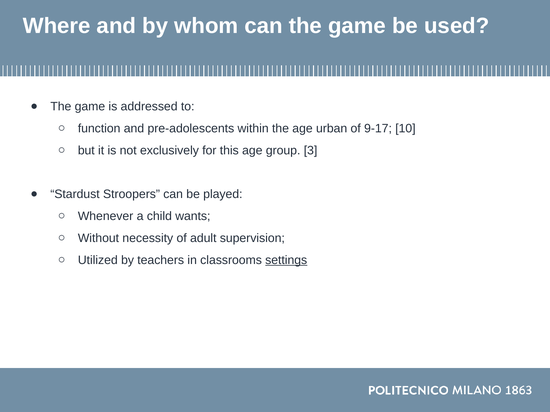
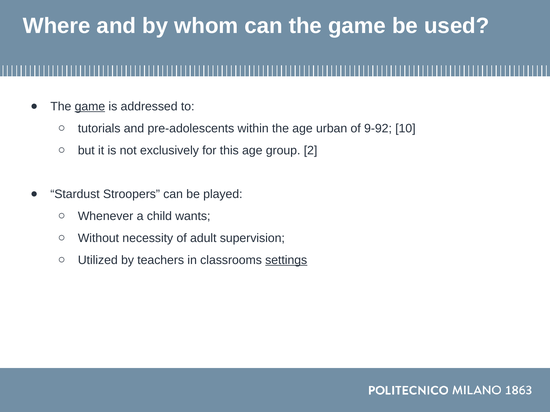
game at (90, 107) underline: none -> present
function: function -> tutorials
9-17: 9-17 -> 9-92
3: 3 -> 2
